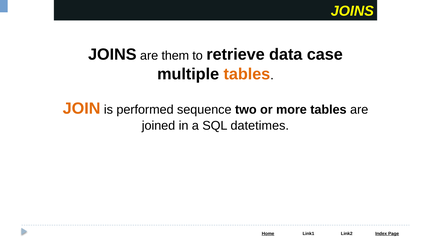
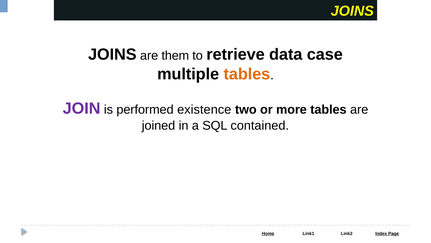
JOIN colour: orange -> purple
sequence: sequence -> existence
datetimes: datetimes -> contained
